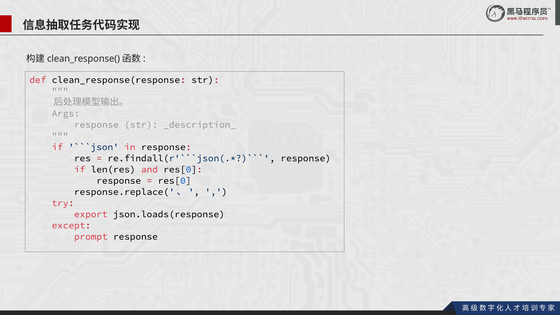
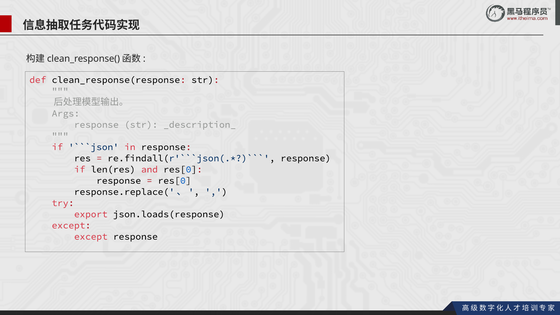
prompt at (91, 237): prompt -> except
